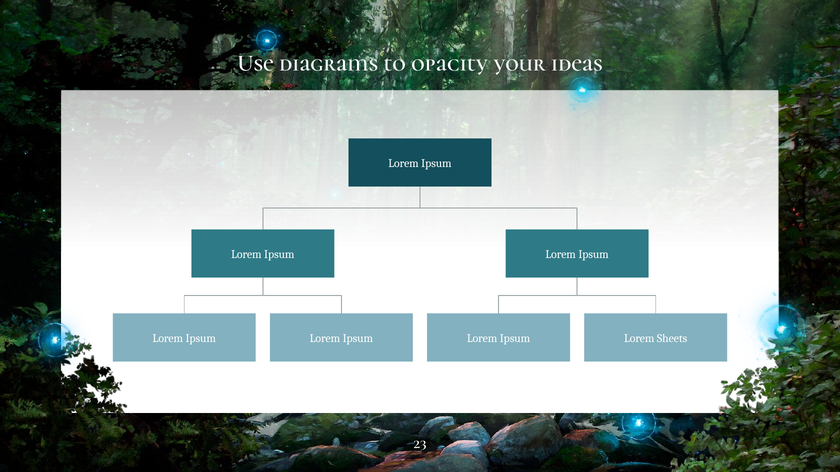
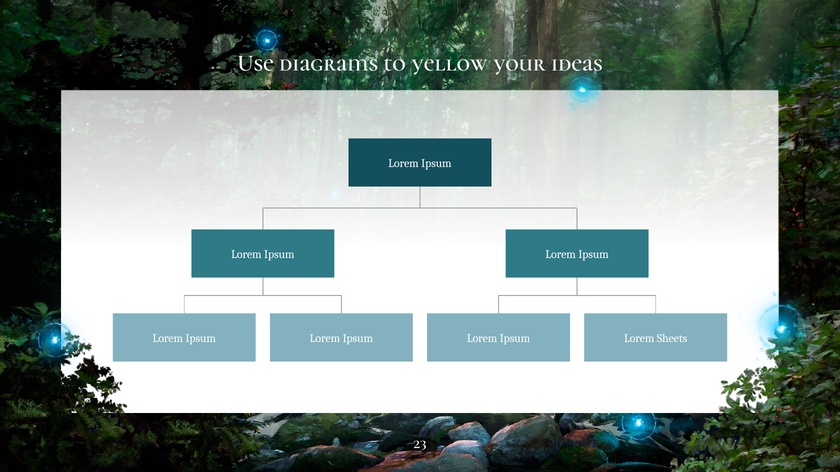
opacity: opacity -> yellow
